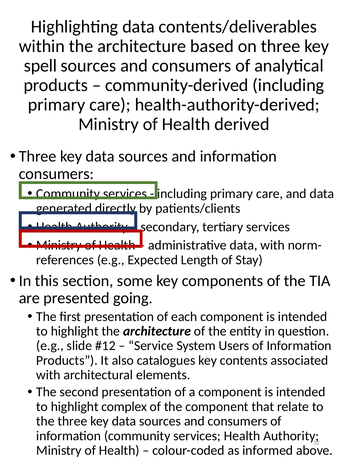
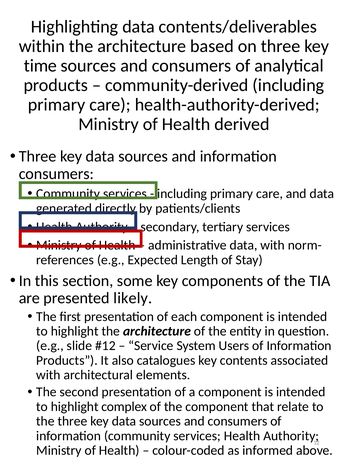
spell: spell -> time
going: going -> likely
